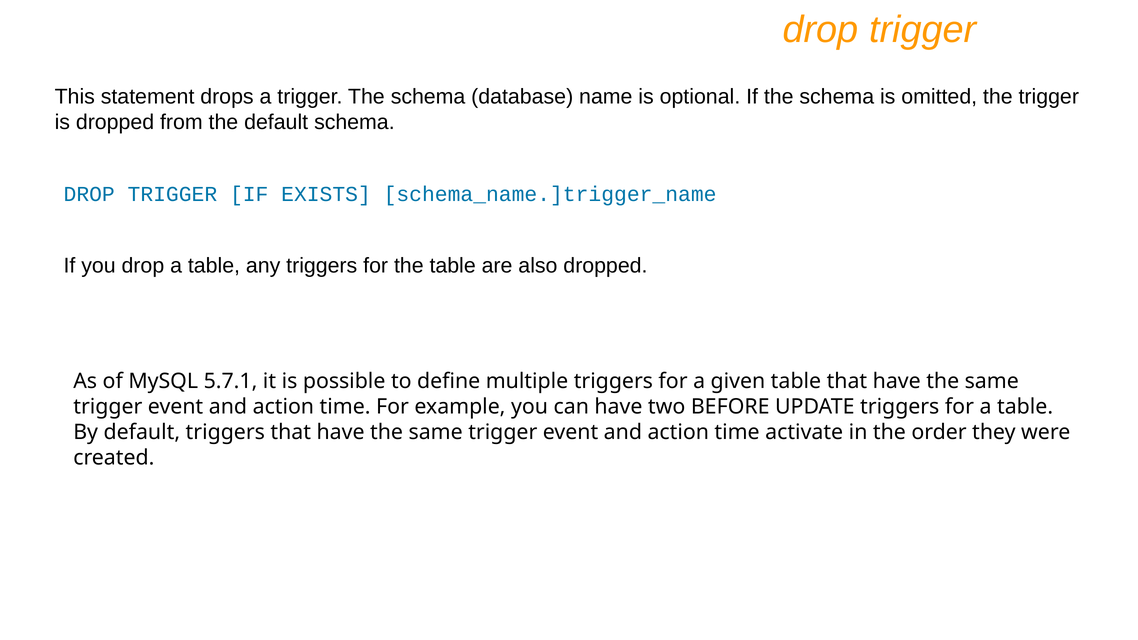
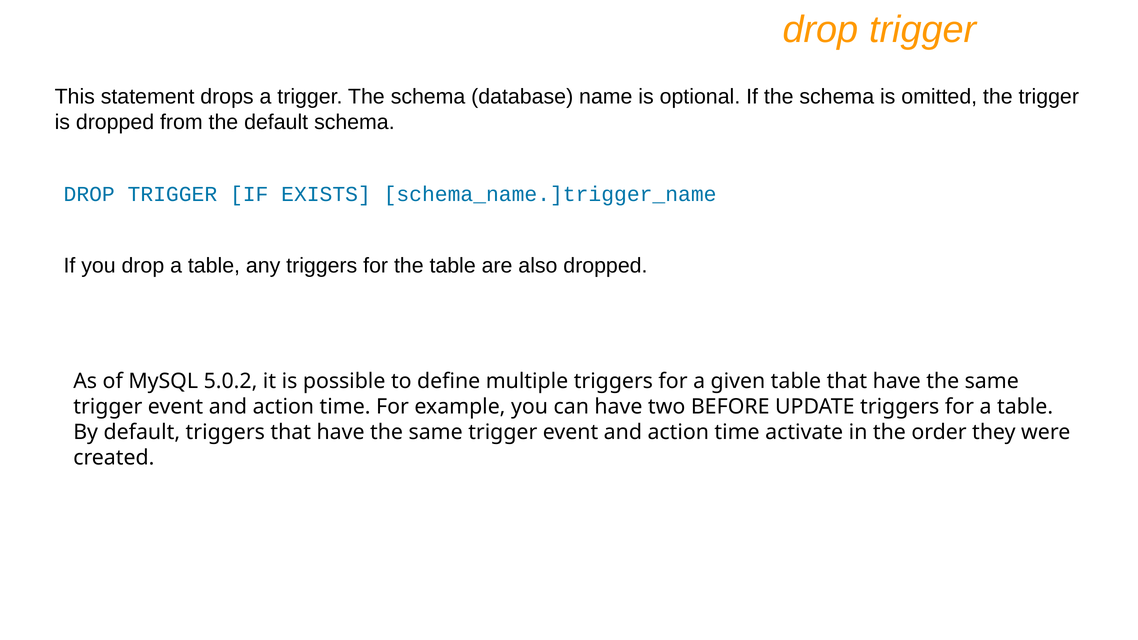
5.7.1: 5.7.1 -> 5.0.2
